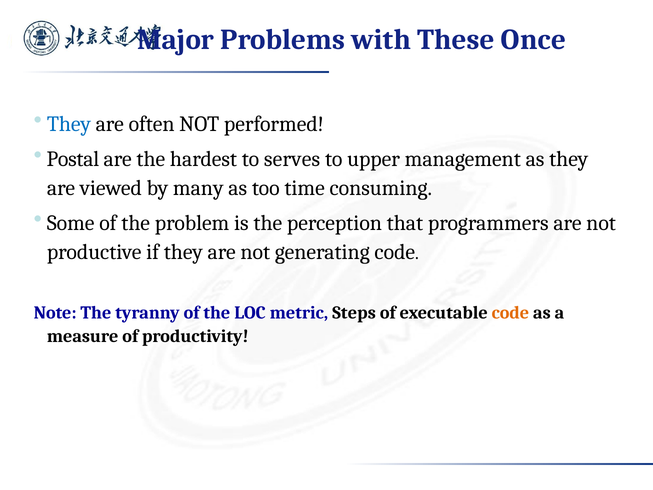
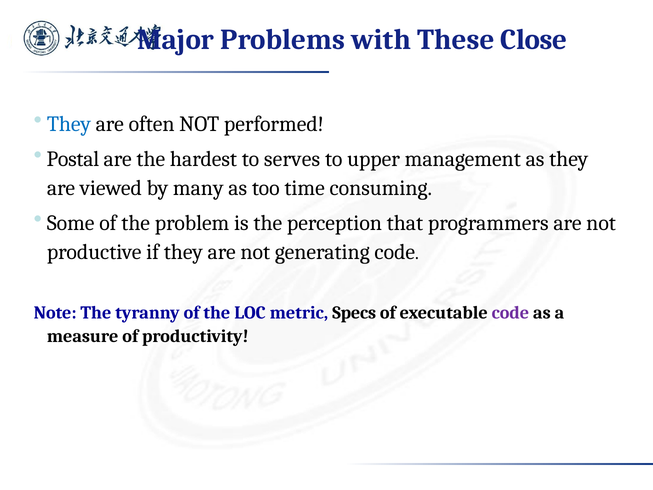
Once: Once -> Close
Steps: Steps -> Specs
code at (510, 312) colour: orange -> purple
